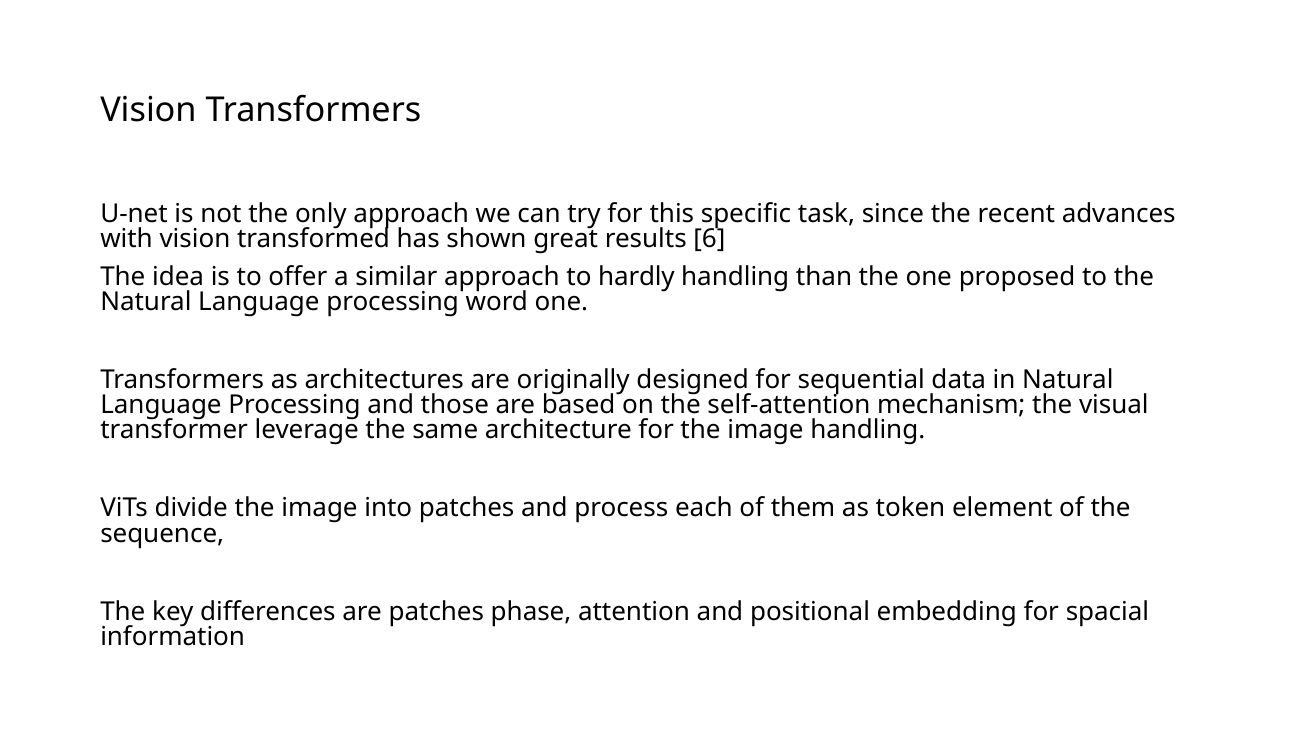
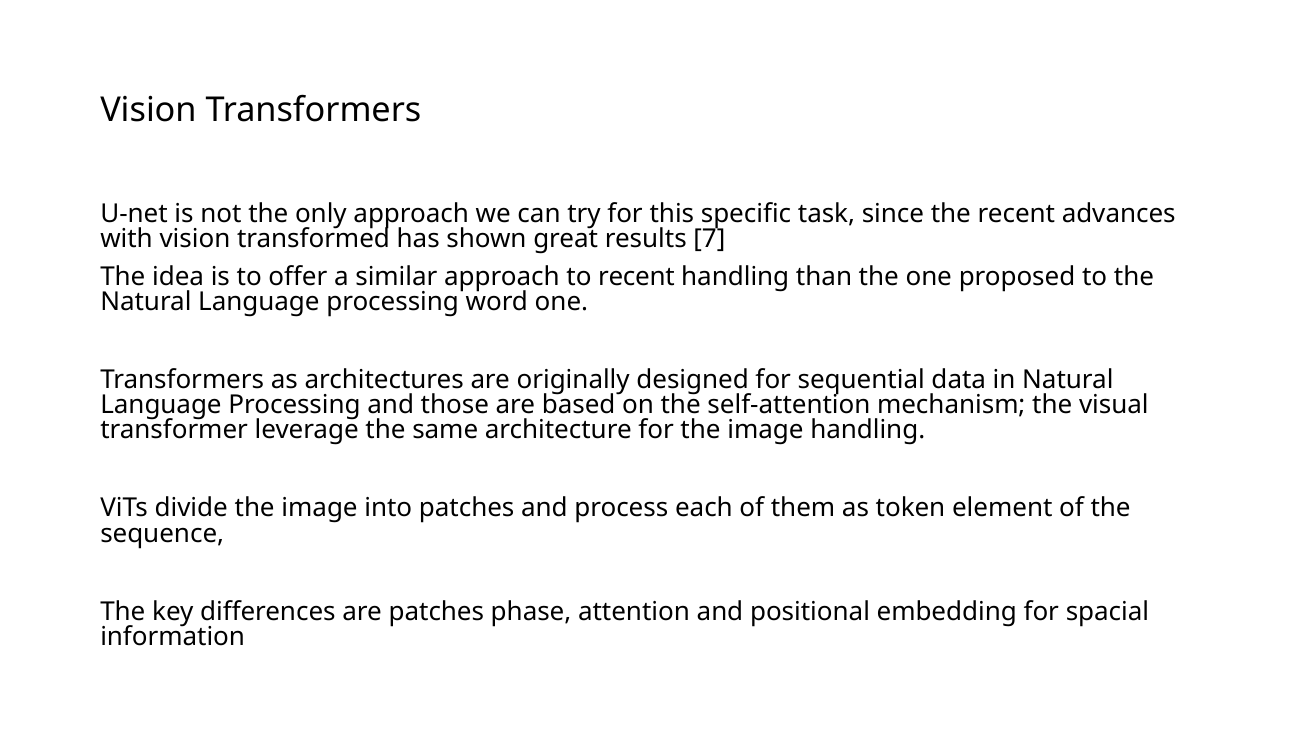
6: 6 -> 7
to hardly: hardly -> recent
